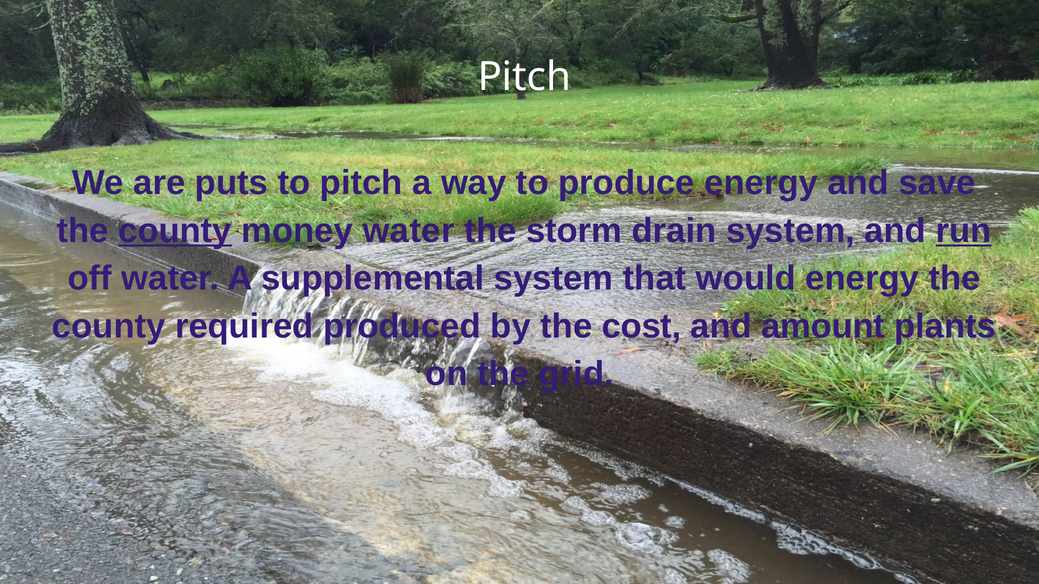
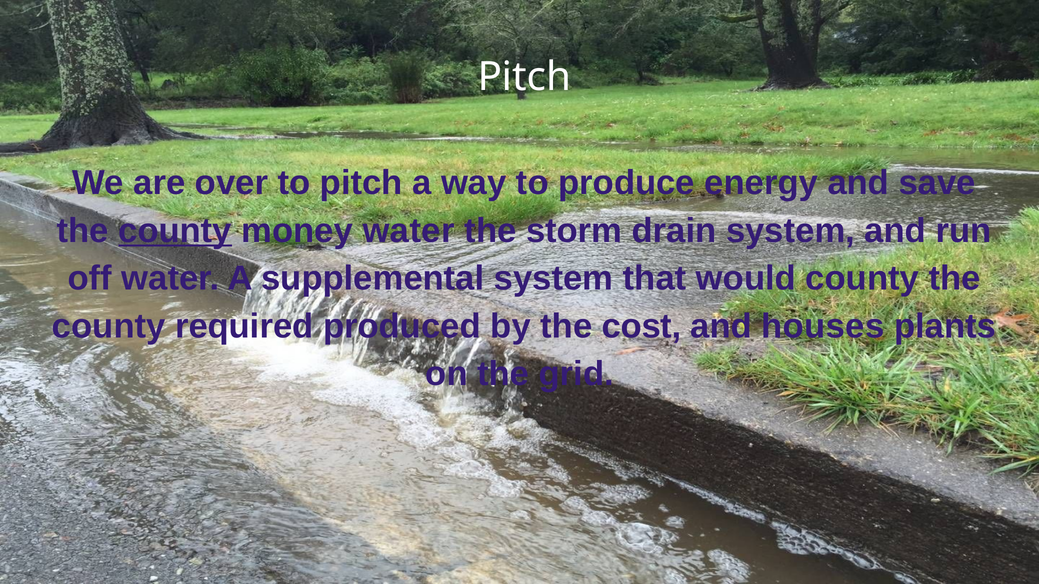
puts: puts -> over
run underline: present -> none
would energy: energy -> county
amount: amount -> houses
